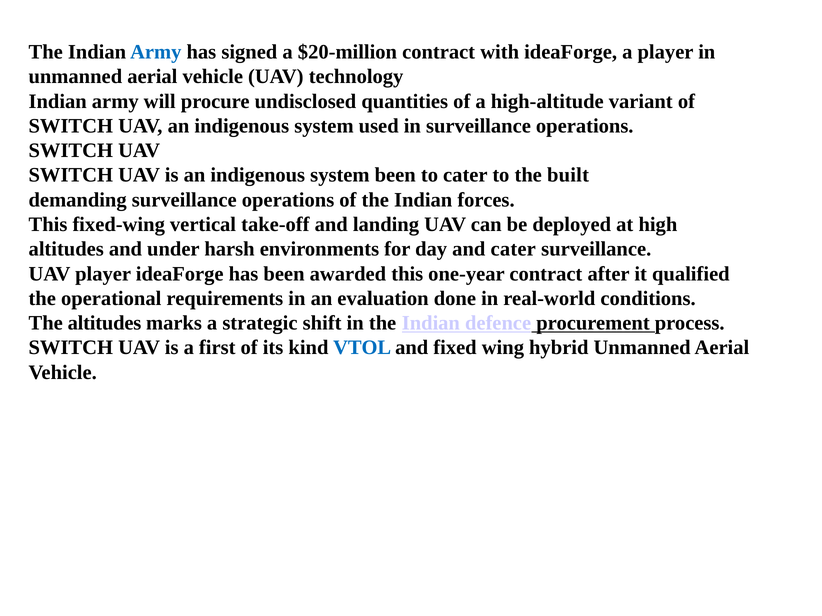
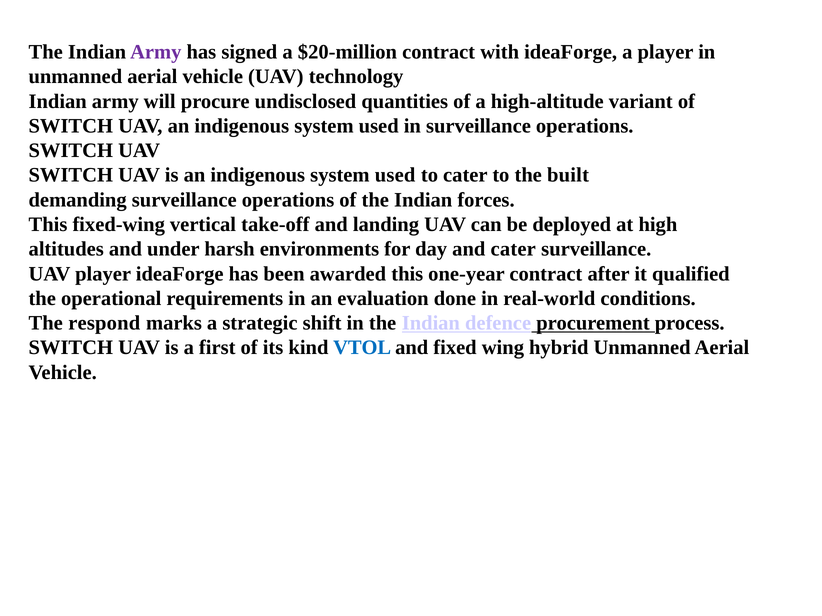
Army at (156, 52) colour: blue -> purple
been at (395, 175): been -> used
The altitudes: altitudes -> respond
